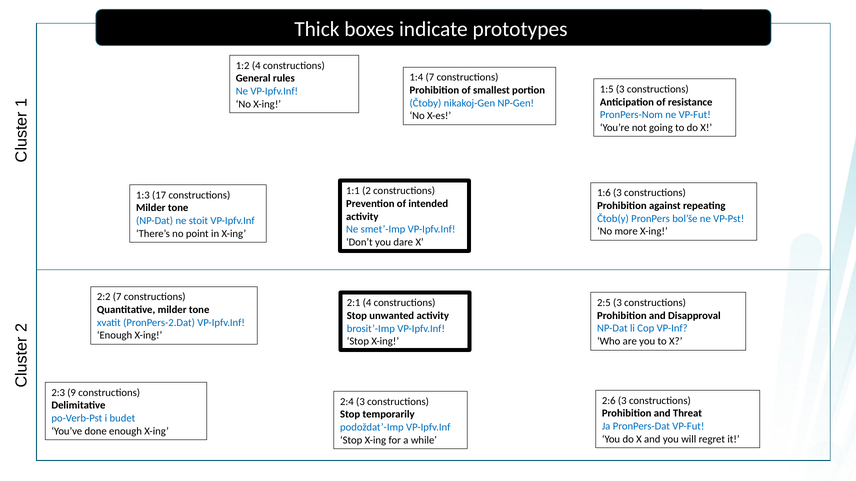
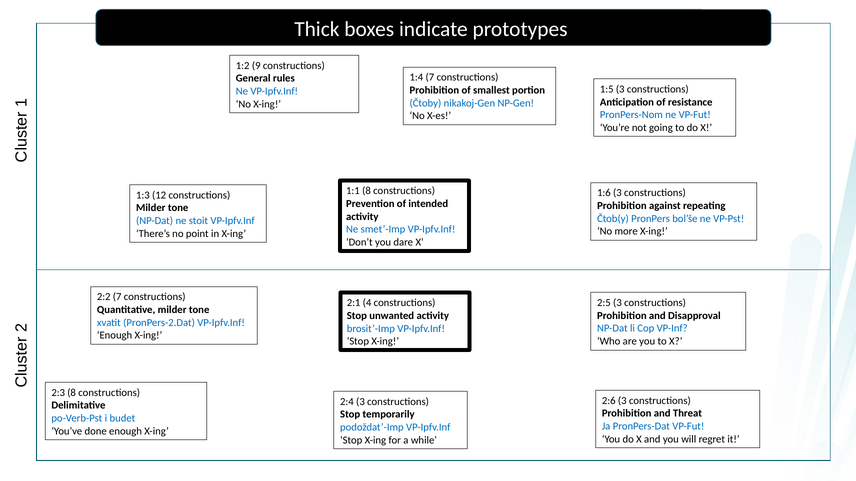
1:2 4: 4 -> 9
1:1 2: 2 -> 8
17: 17 -> 12
2:3 9: 9 -> 8
